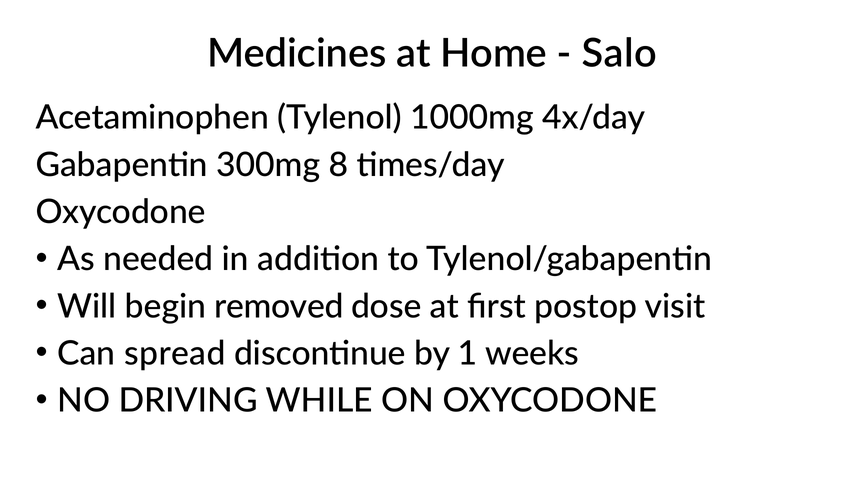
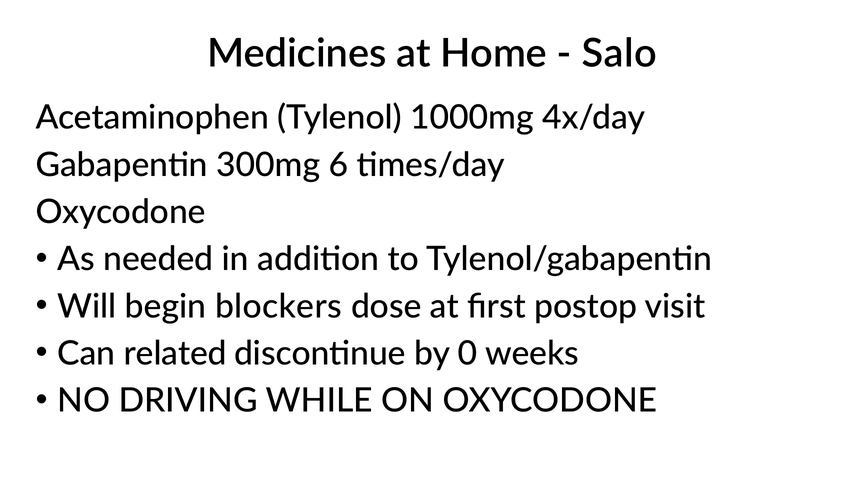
8: 8 -> 6
removed: removed -> blockers
spread: spread -> related
1: 1 -> 0
